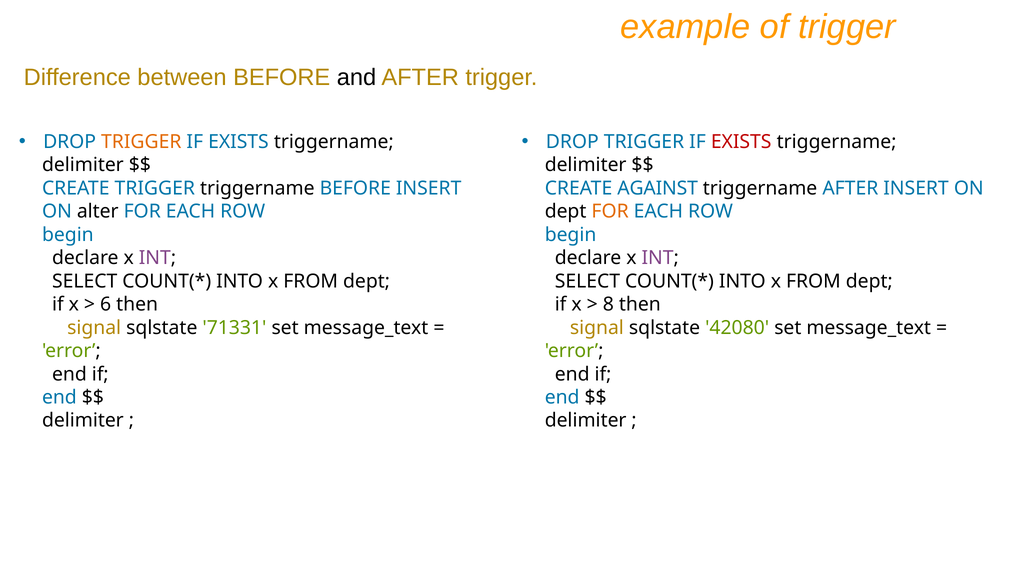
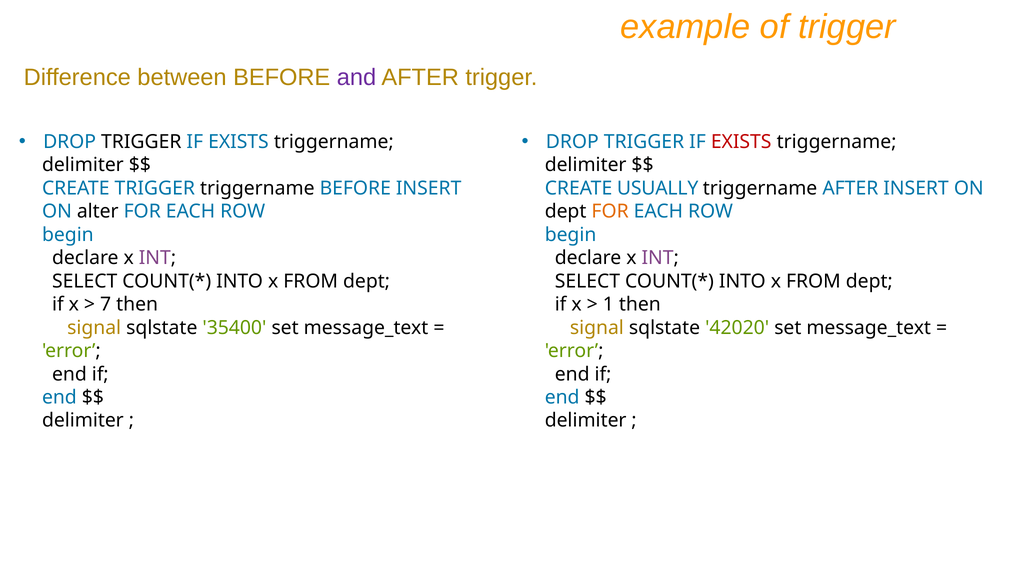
and colour: black -> purple
TRIGGER at (141, 142) colour: orange -> black
AGAINST: AGAINST -> USUALLY
6: 6 -> 7
8: 8 -> 1
71331: 71331 -> 35400
42080: 42080 -> 42020
